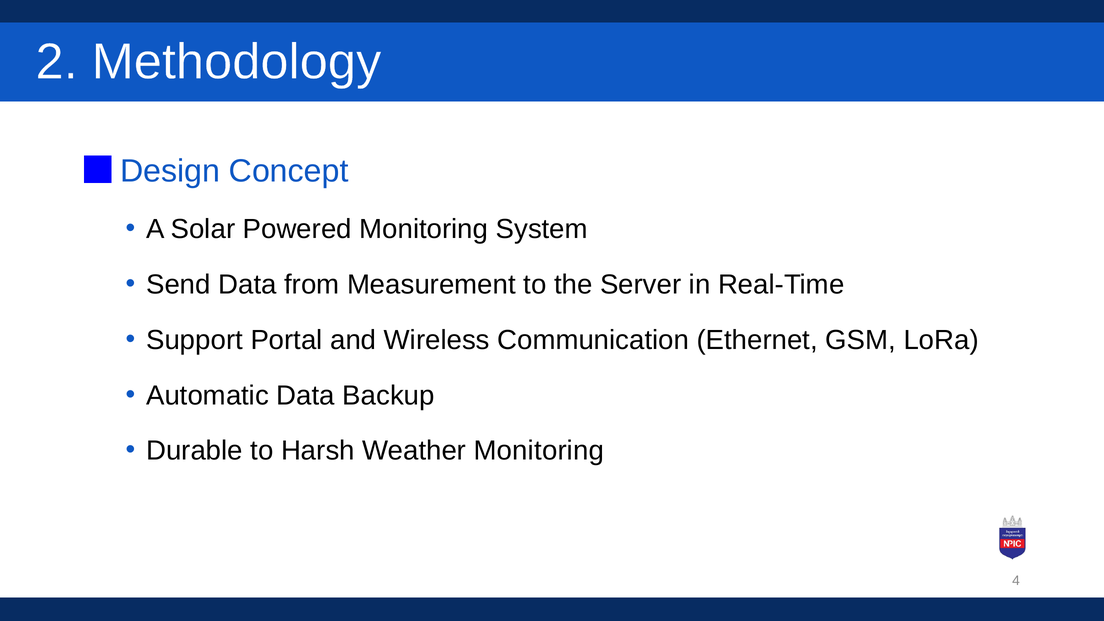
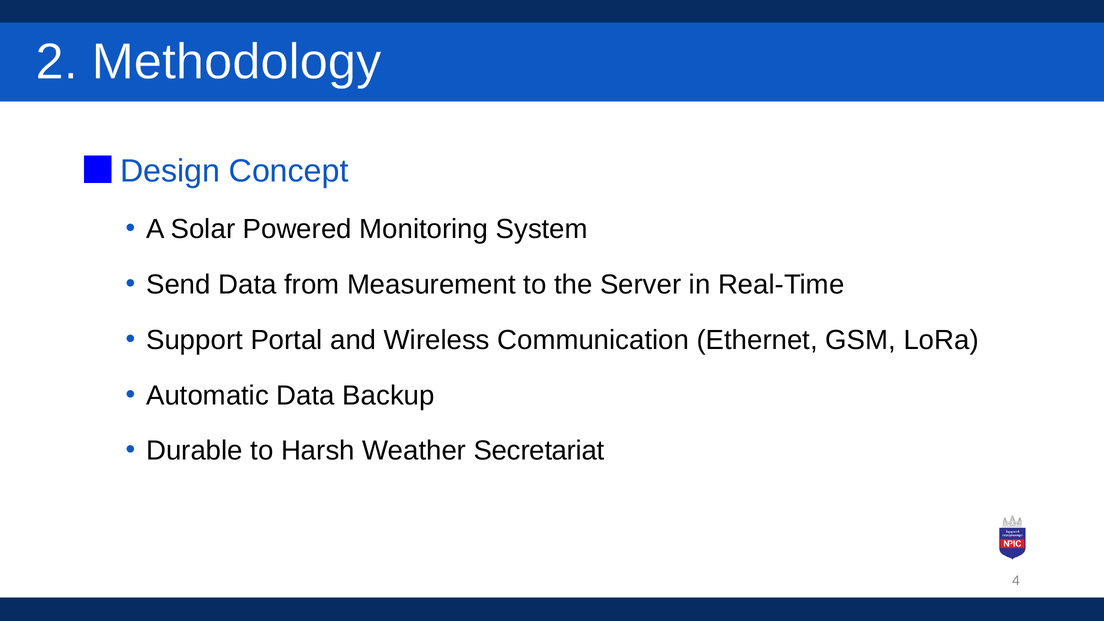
Weather Monitoring: Monitoring -> Secretariat
